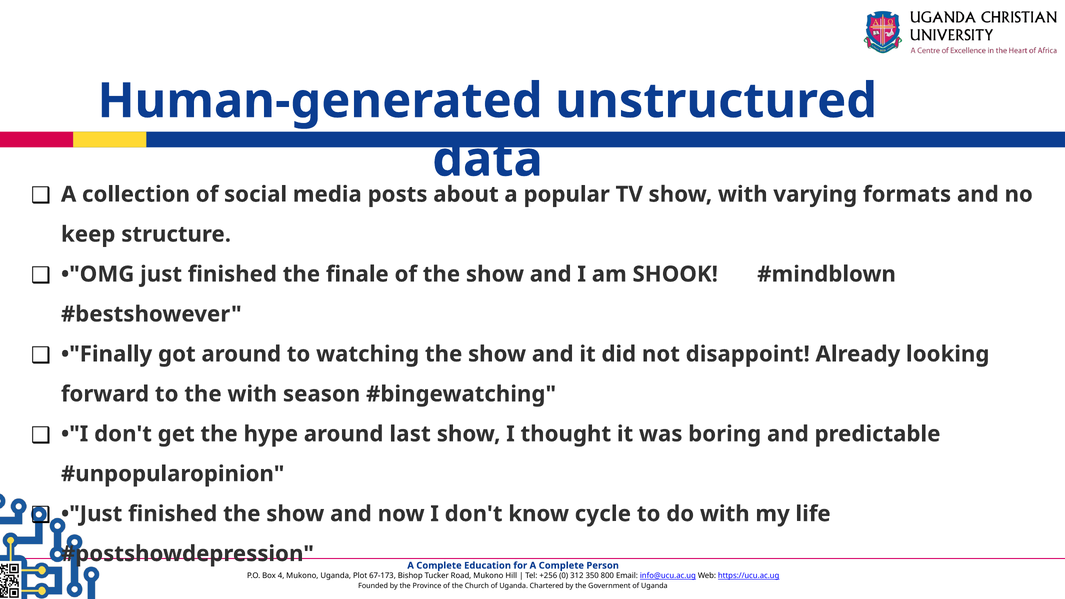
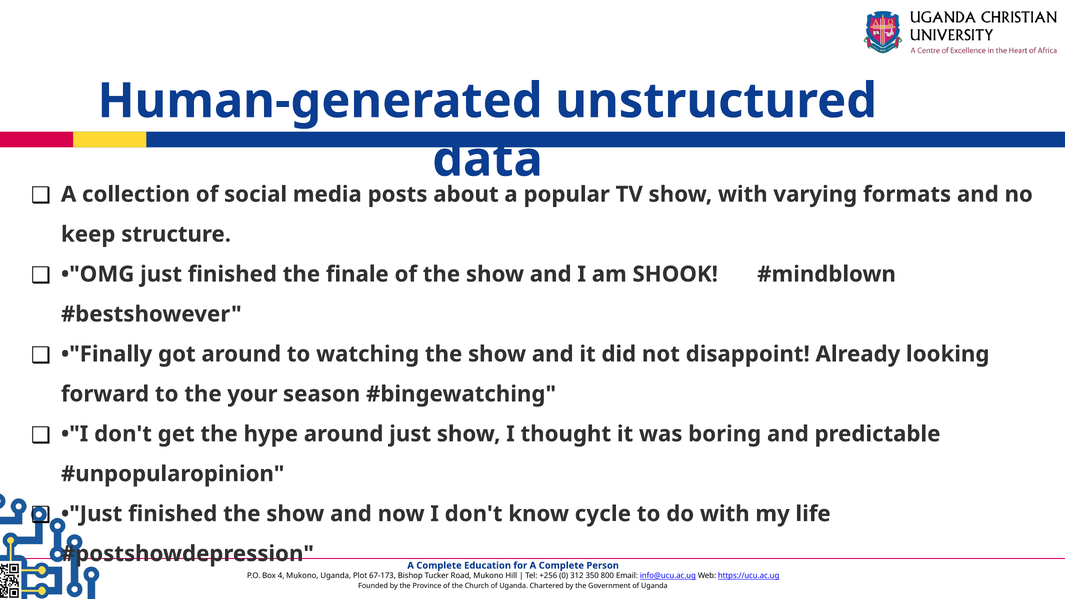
the with: with -> your
around last: last -> just
